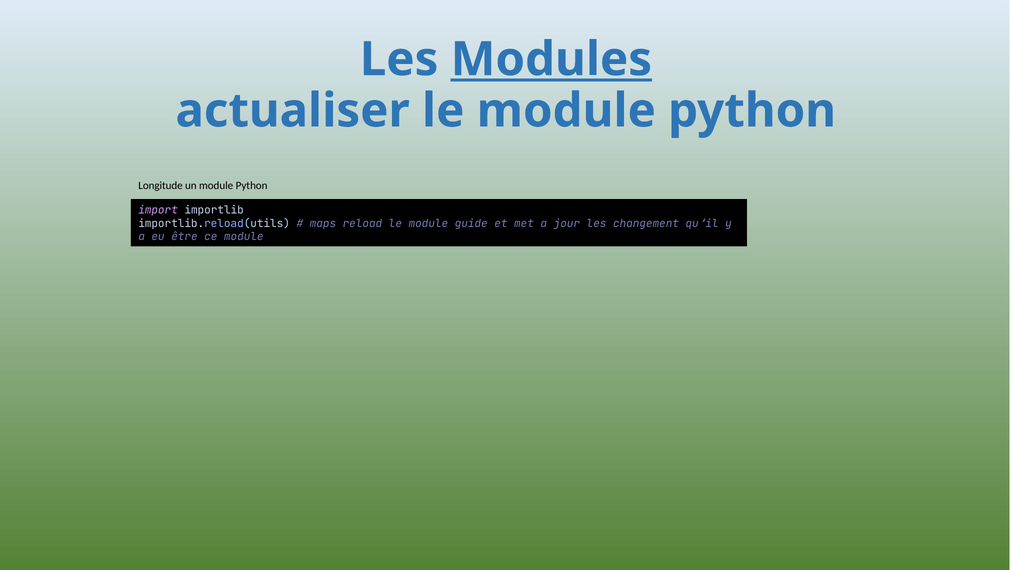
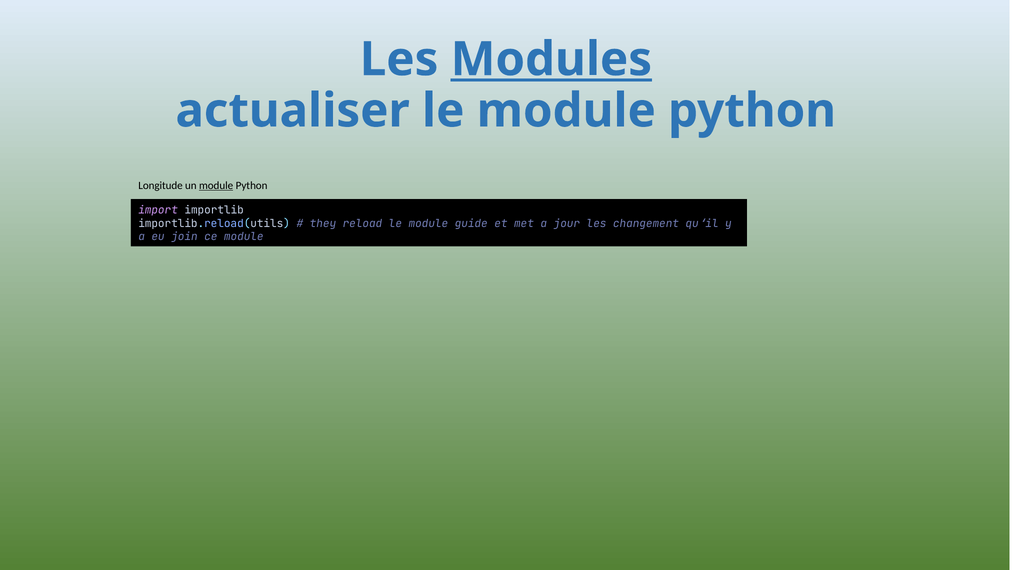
module at (216, 185) underline: none -> present
maps: maps -> they
être: être -> join
